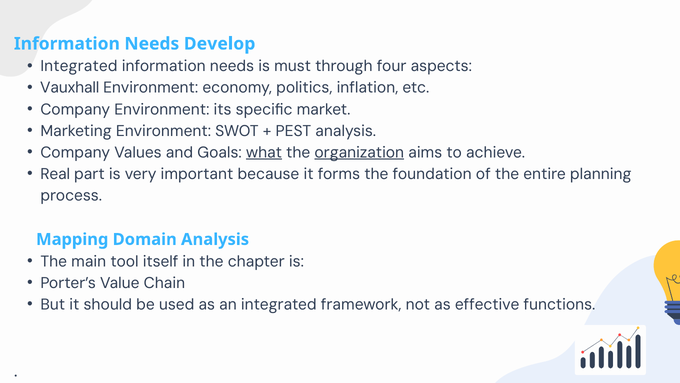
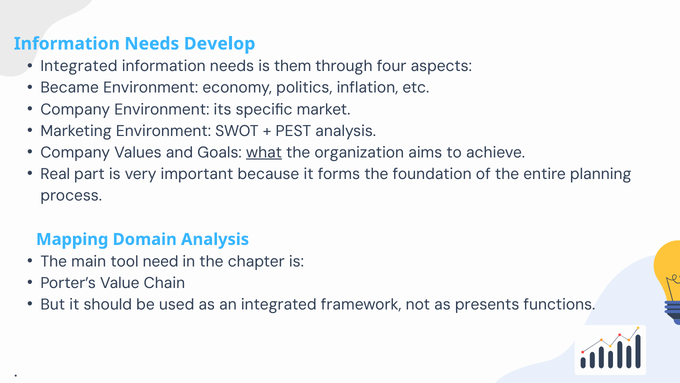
must: must -> them
Vauxhall: Vauxhall -> Became
organization underline: present -> none
itself: itself -> need
effective: effective -> presents
